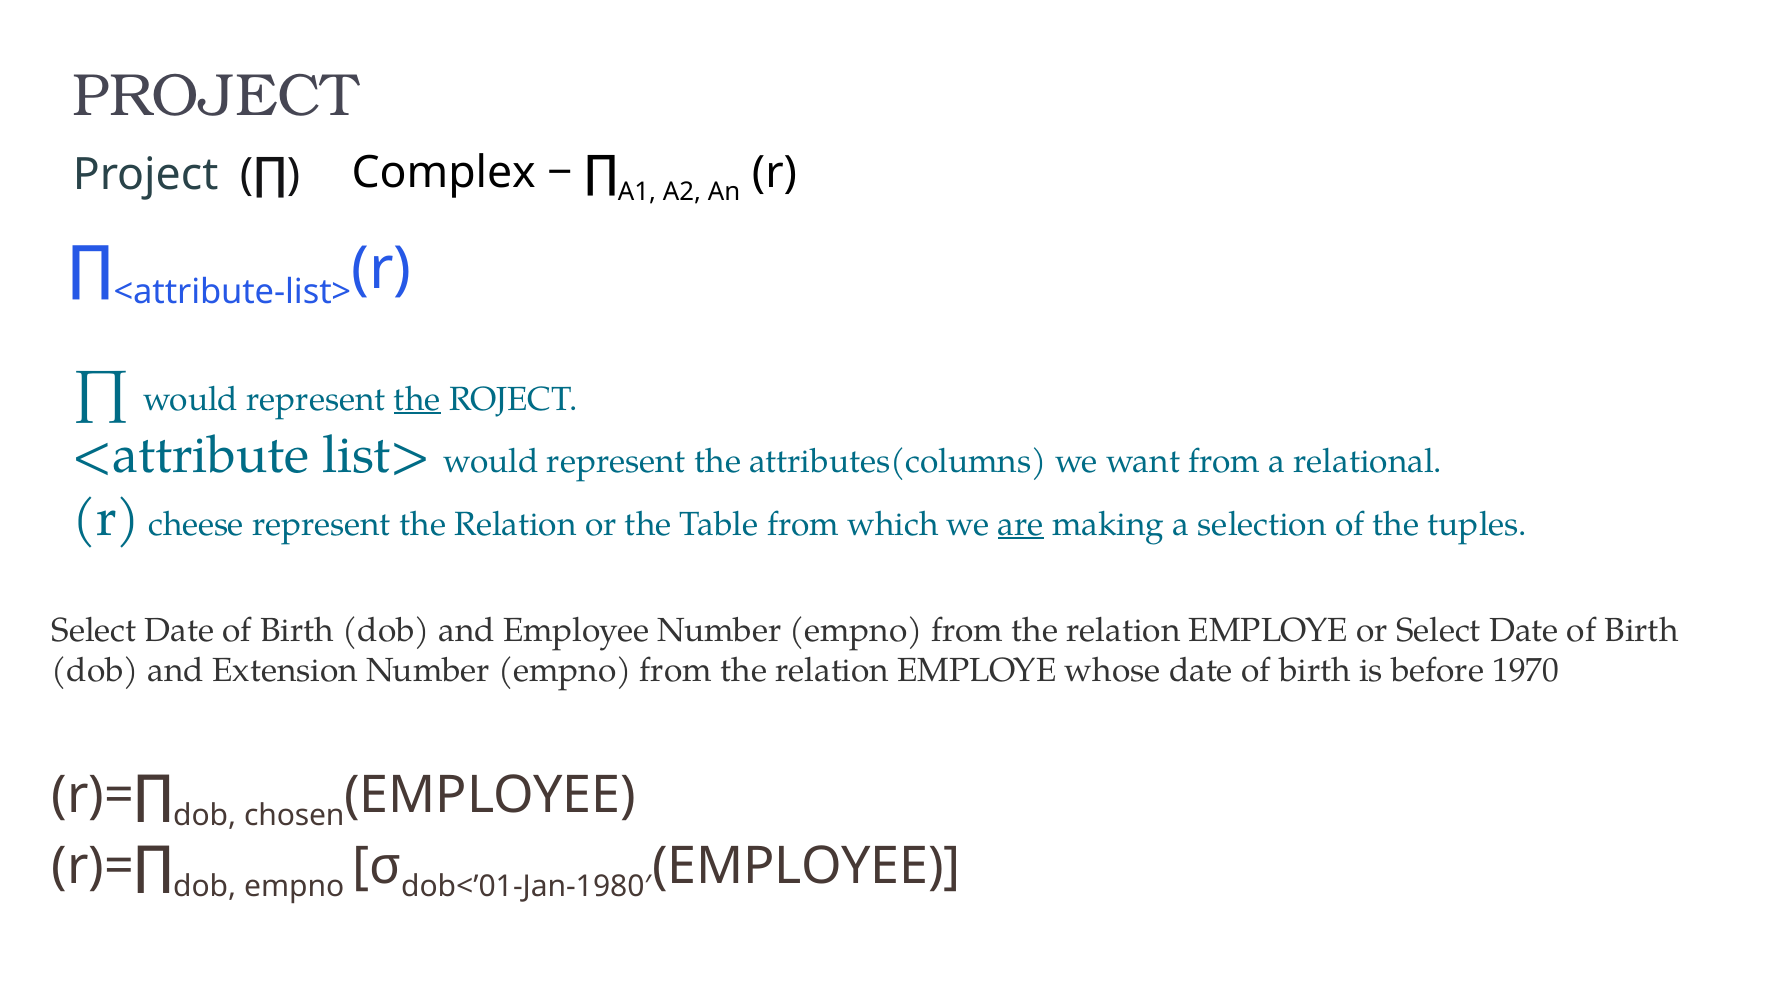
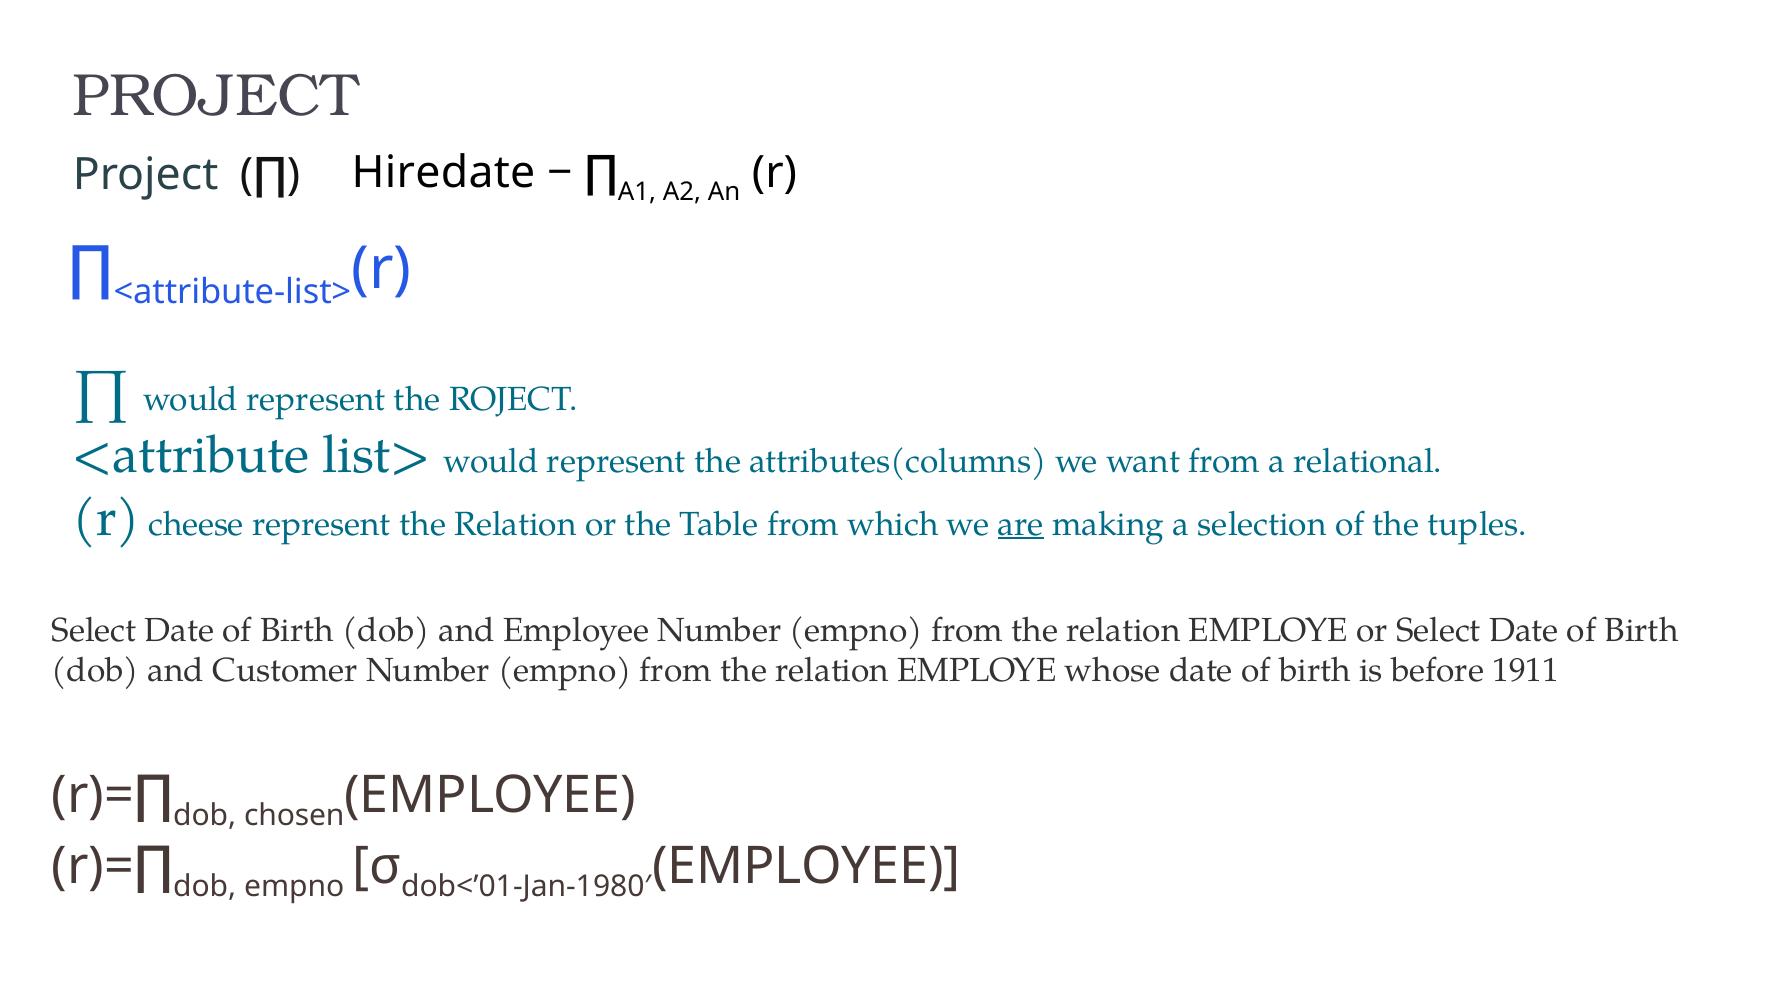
Complex: Complex -> Hiredate
the at (417, 399) underline: present -> none
Extension: Extension -> Customer
1970: 1970 -> 1911
